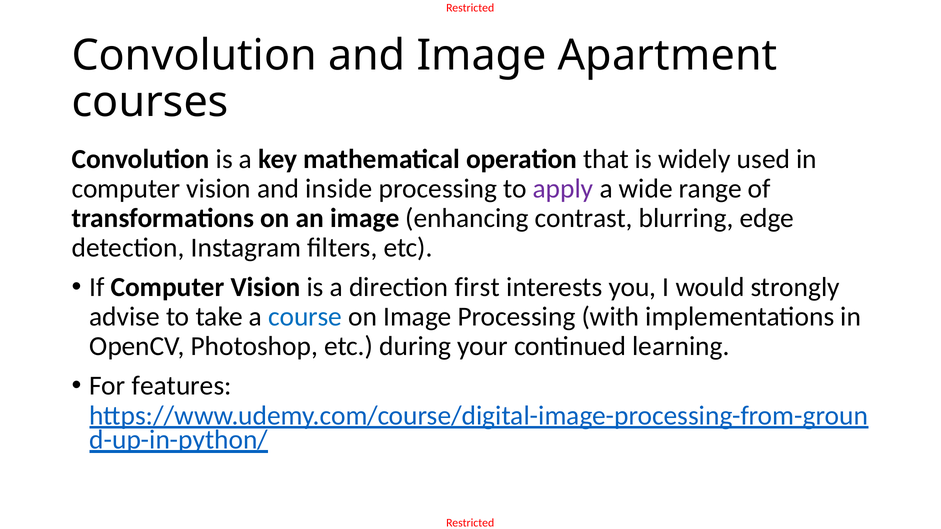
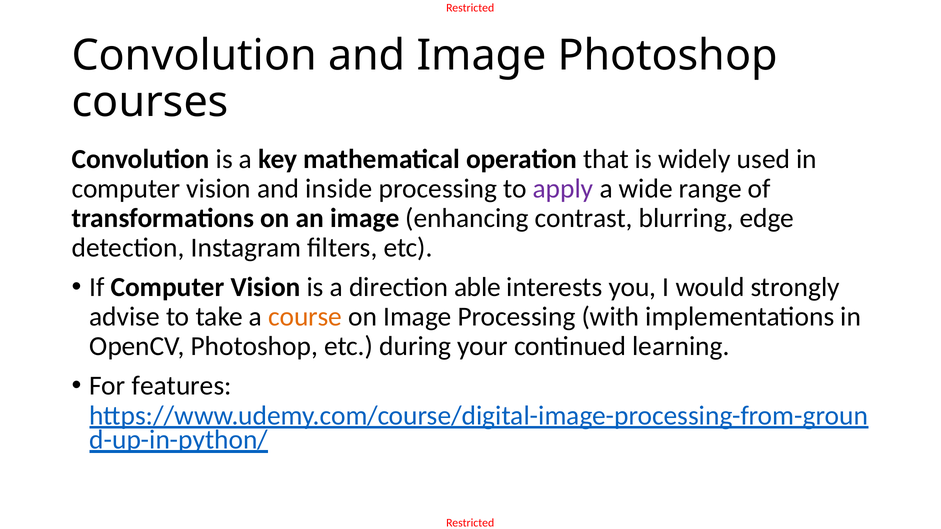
Image Apartment: Apartment -> Photoshop
first: first -> able
course colour: blue -> orange
